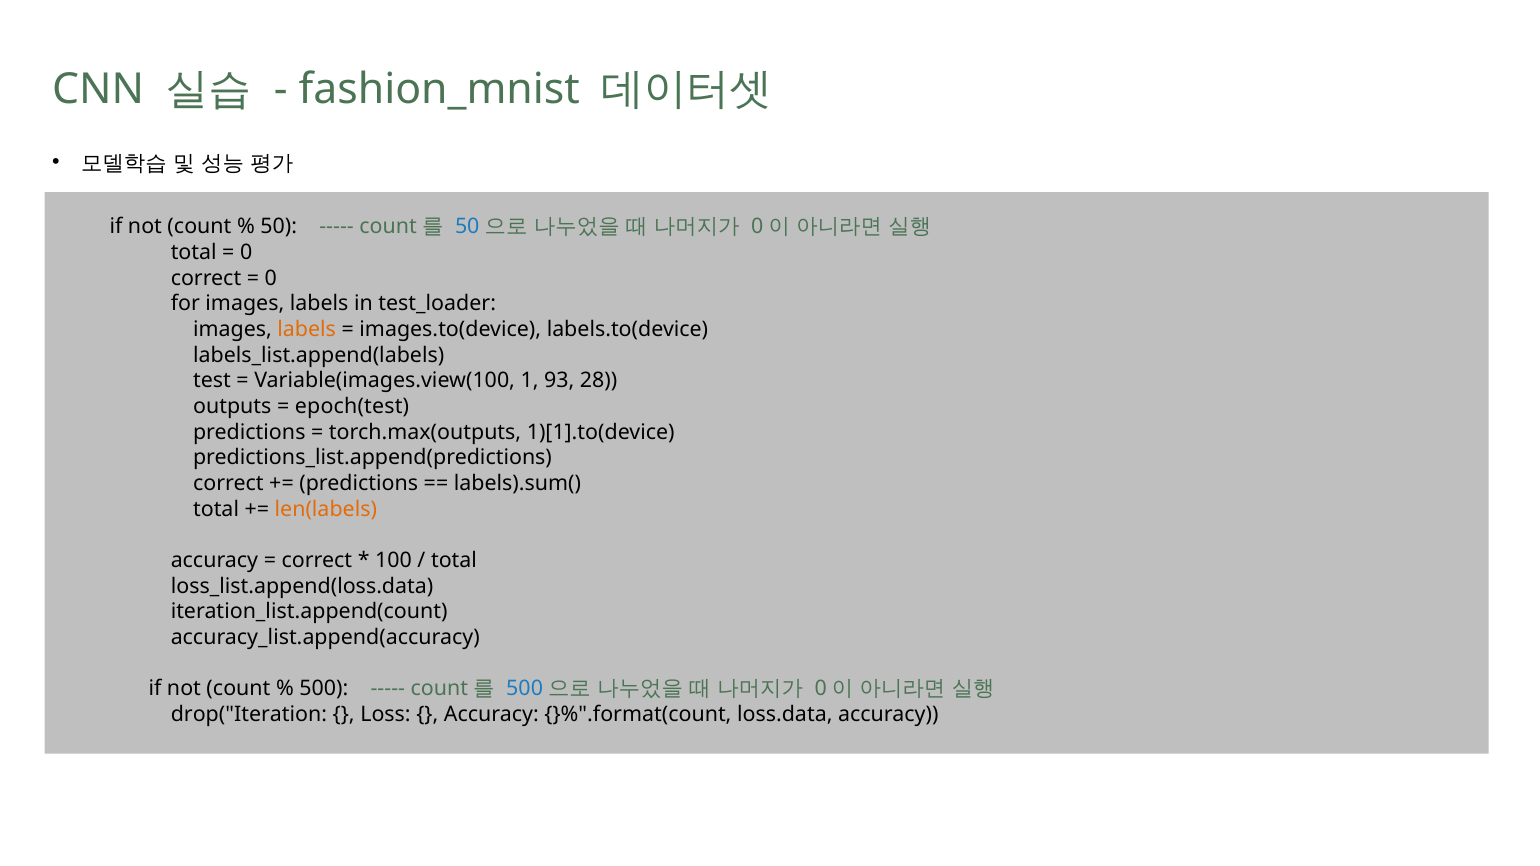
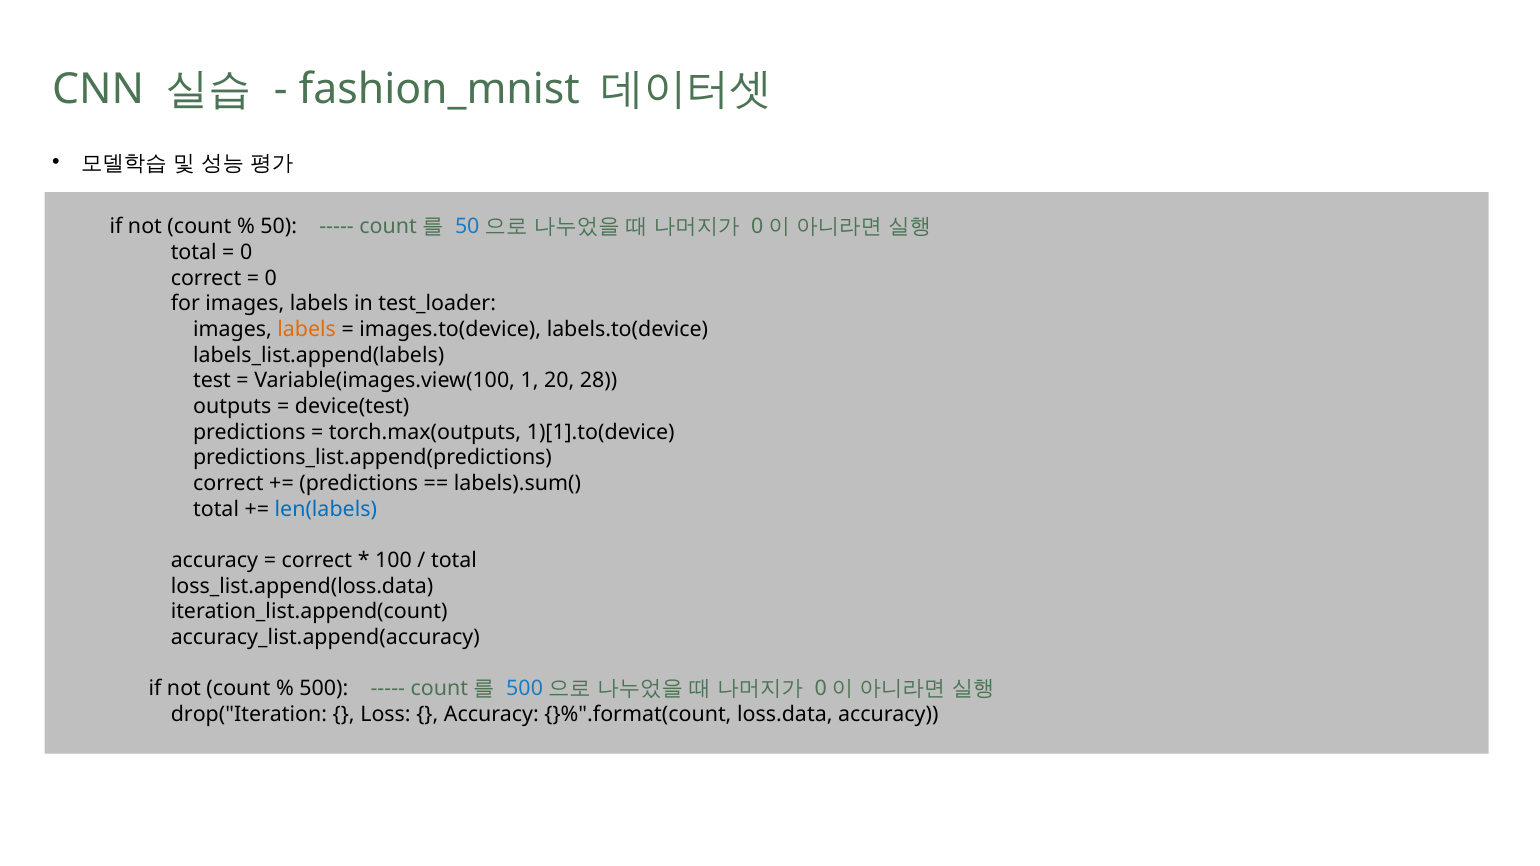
93: 93 -> 20
epoch(test: epoch(test -> device(test
len(labels colour: orange -> blue
